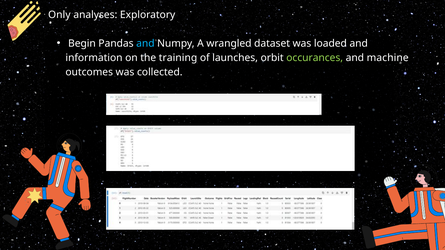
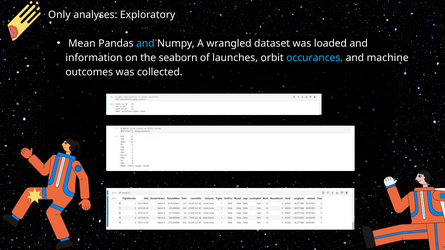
Begin: Begin -> Mean
training: training -> seaborn
occurances colour: light green -> light blue
